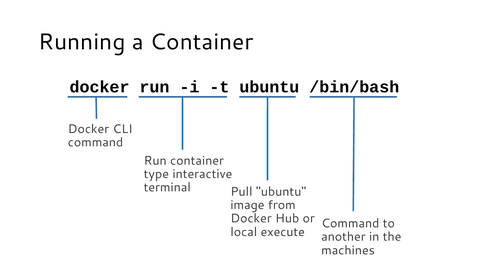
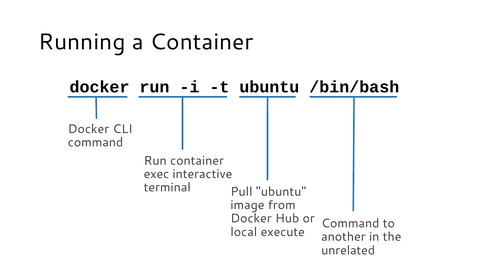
type: type -> exec
machines: machines -> unrelated
